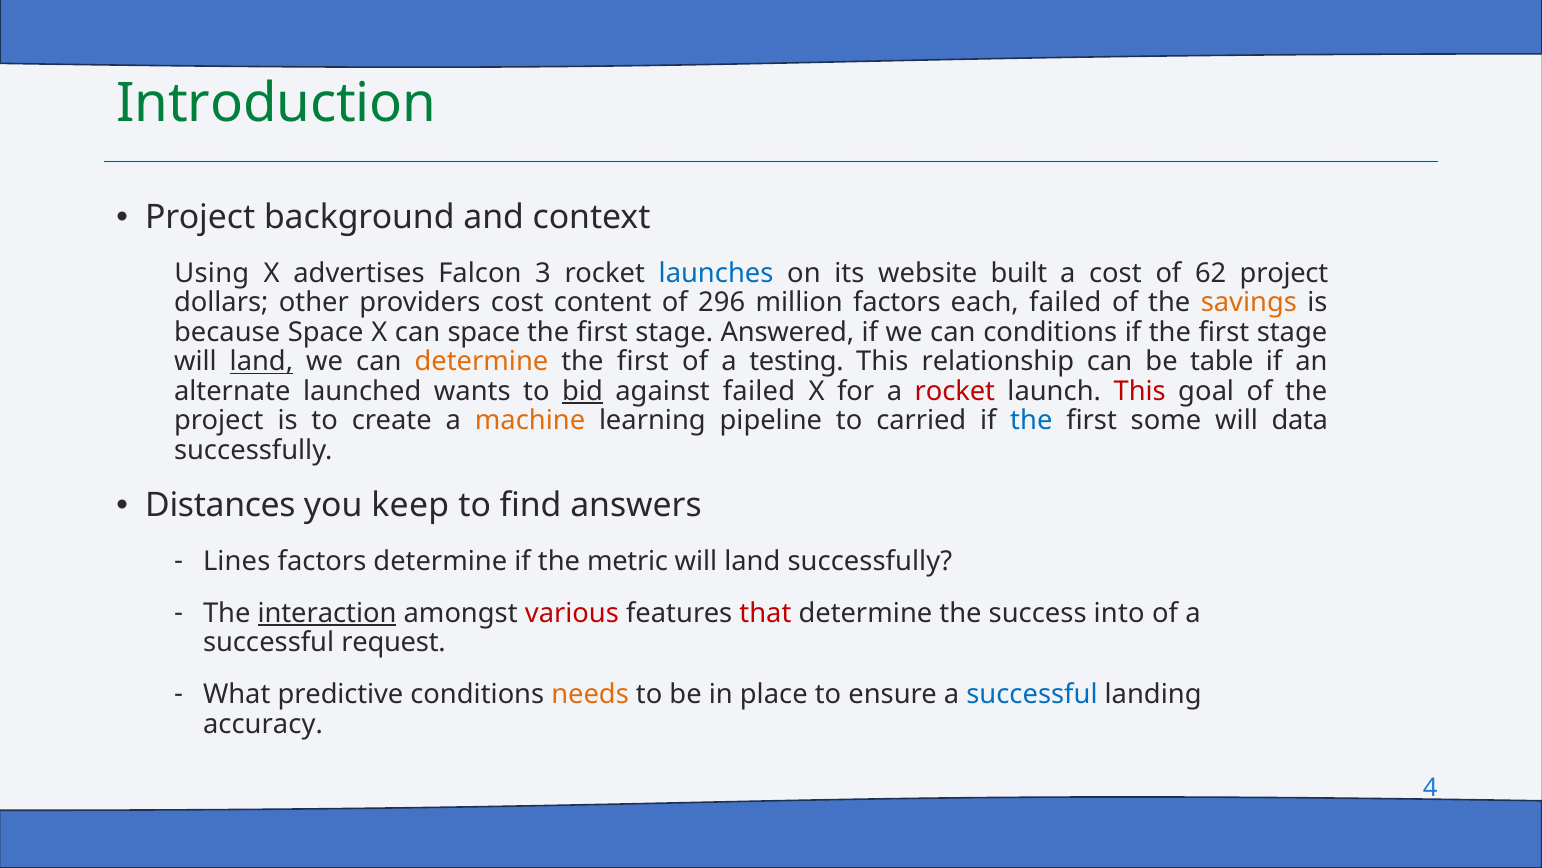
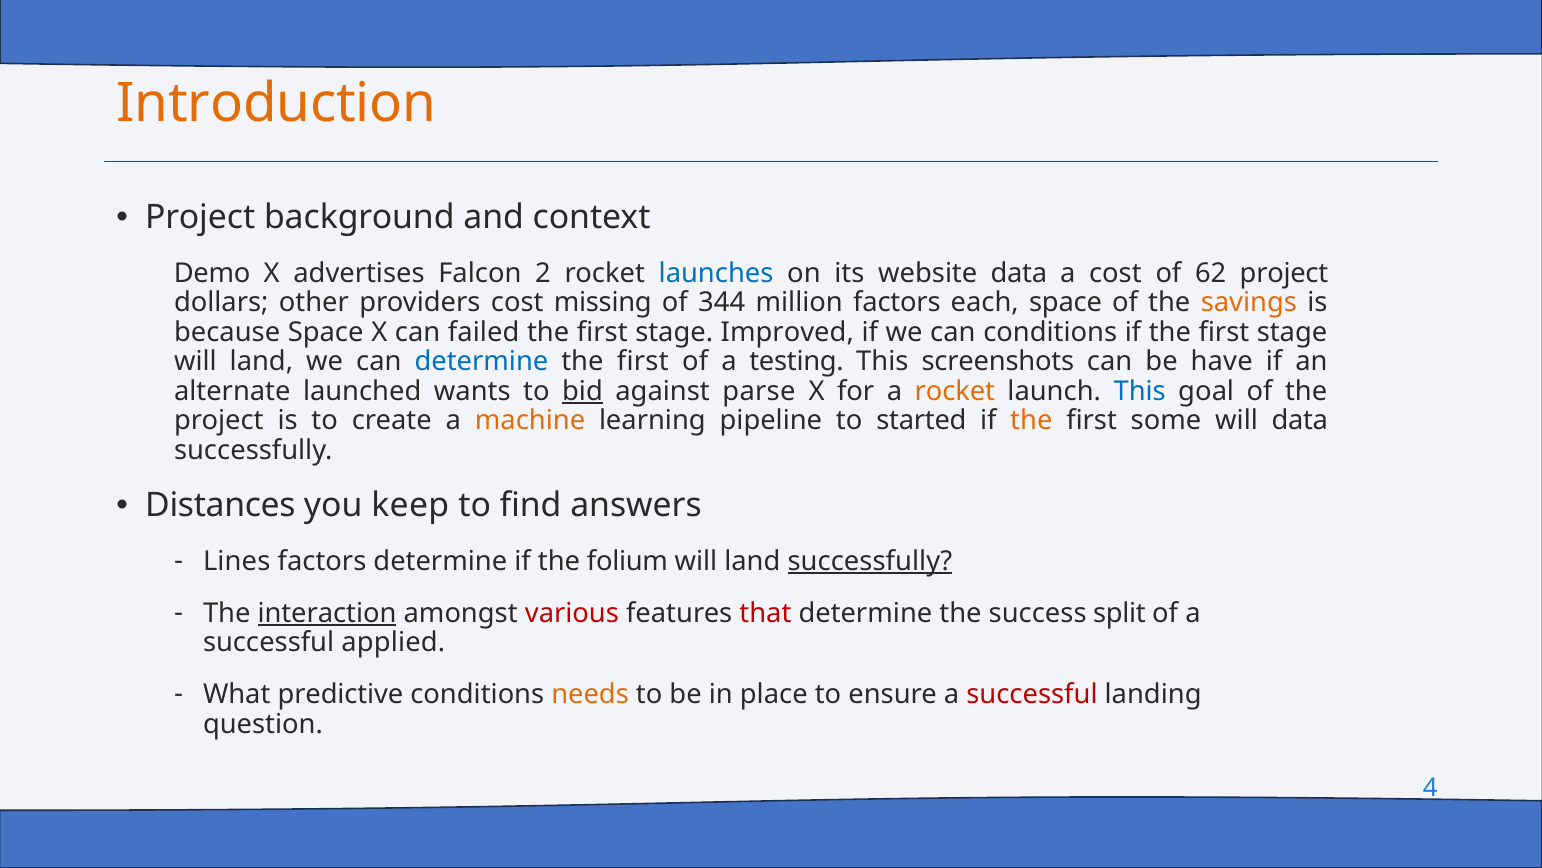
Introduction colour: green -> orange
Using: Using -> Demo
3: 3 -> 2
website built: built -> data
content: content -> missing
296: 296 -> 344
each failed: failed -> space
can space: space -> failed
Answered: Answered -> Improved
land at (261, 361) underline: present -> none
determine at (481, 361) colour: orange -> blue
relationship: relationship -> screenshots
table: table -> have
against failed: failed -> parse
rocket at (955, 391) colour: red -> orange
This at (1140, 391) colour: red -> blue
carried: carried -> started
the at (1031, 420) colour: blue -> orange
metric: metric -> folium
successfully at (870, 561) underline: none -> present
into: into -> split
request: request -> applied
successful at (1032, 694) colour: blue -> red
accuracy: accuracy -> question
